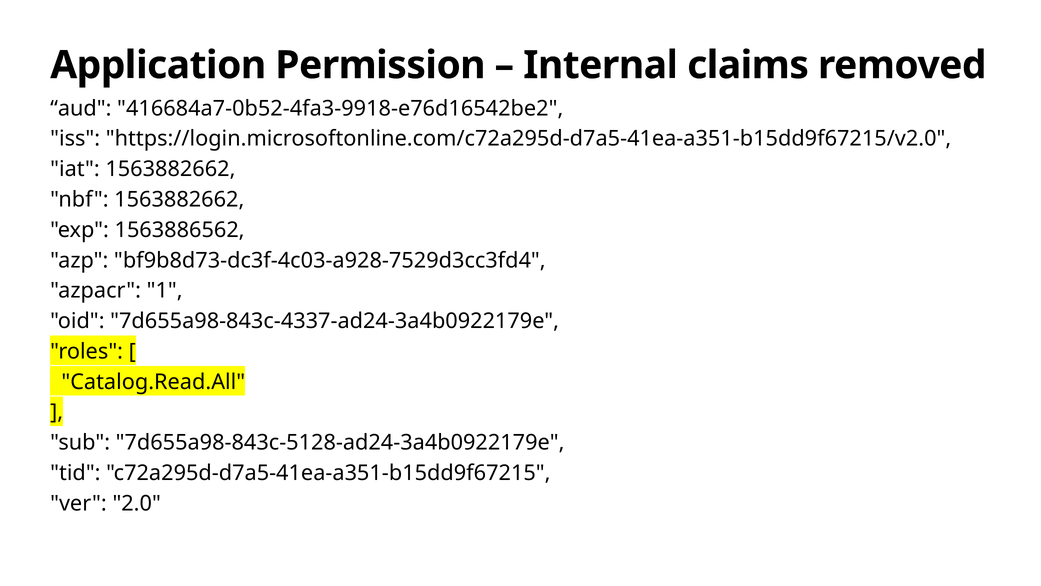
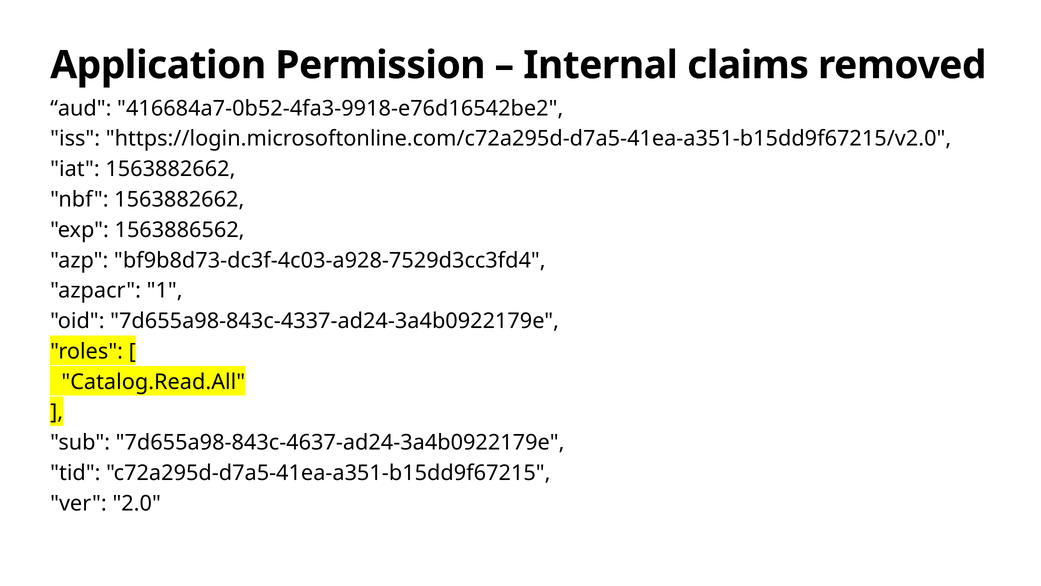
7d655a98-843c-5128-ad24-3a4b0922179e: 7d655a98-843c-5128-ad24-3a4b0922179e -> 7d655a98-843c-4637-ad24-3a4b0922179e
